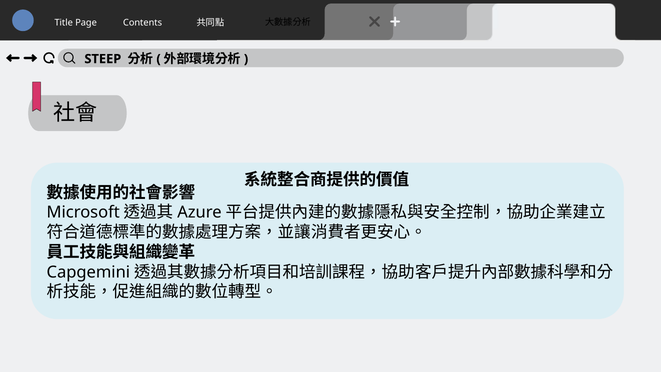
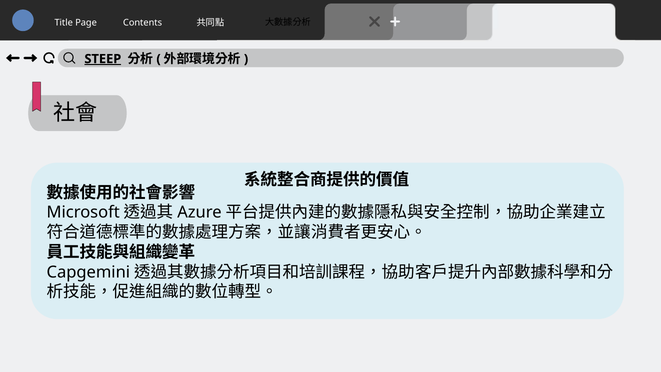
STEEP underline: none -> present
